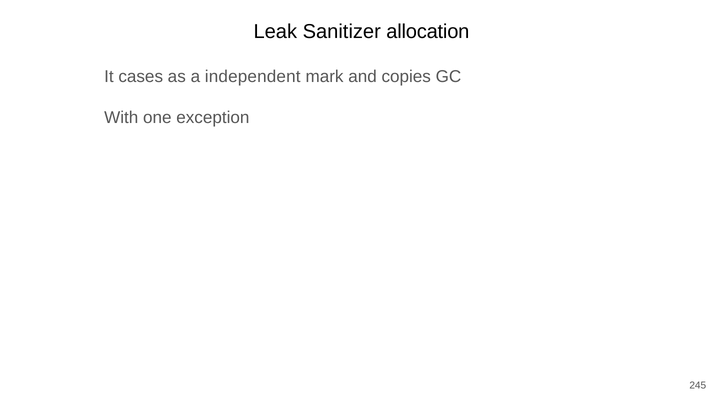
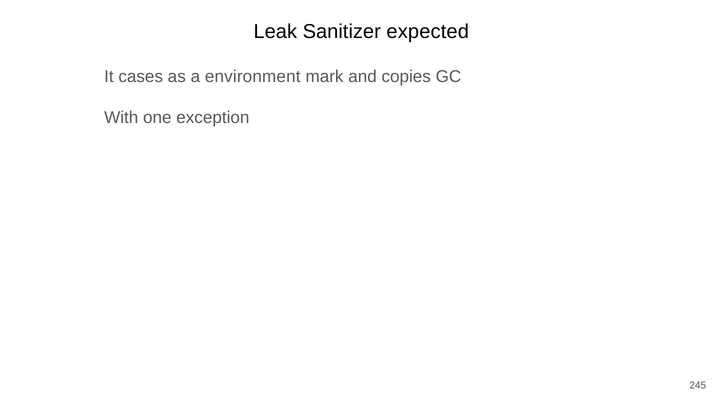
allocation: allocation -> expected
independent: independent -> environment
